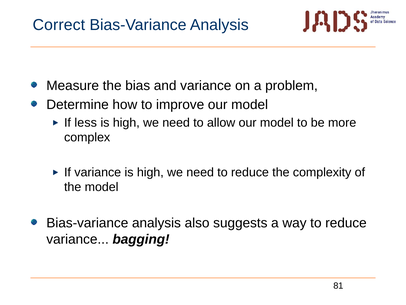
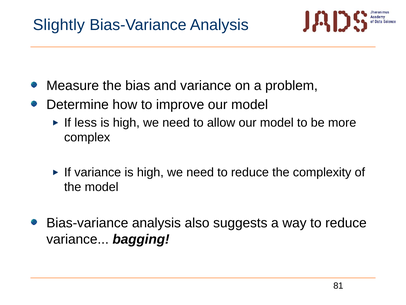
Correct: Correct -> Slightly
